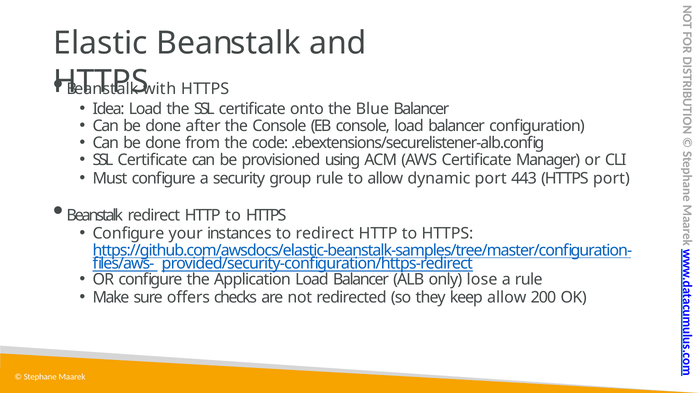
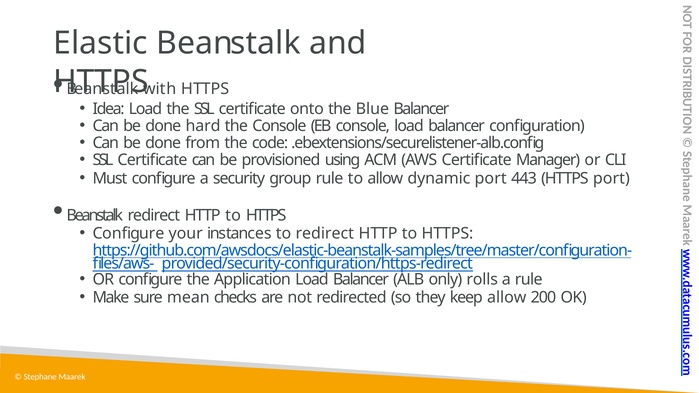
after: after -> hard
lose: lose -> rolls
offers: offers -> mean
